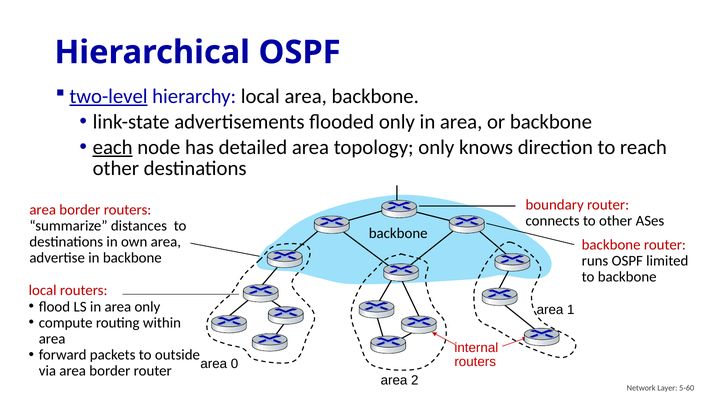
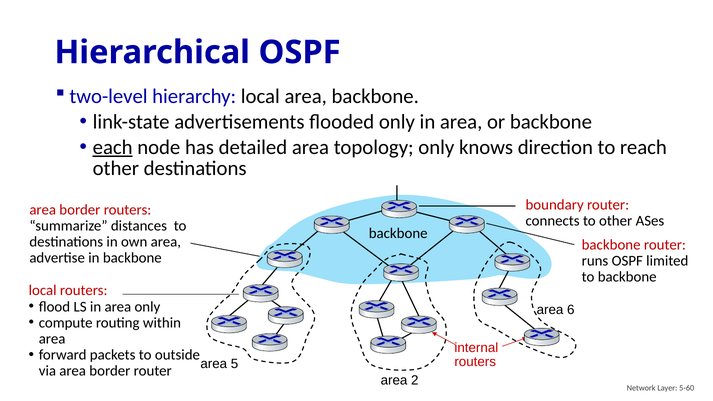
two-level underline: present -> none
1: 1 -> 6
0: 0 -> 5
